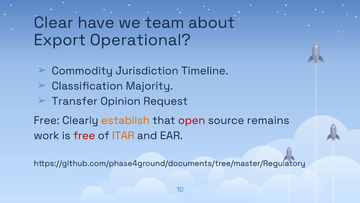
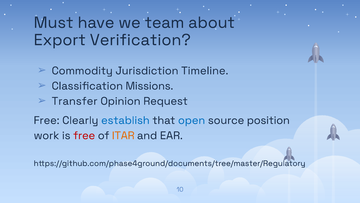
Clear: Clear -> Must
Operational: Operational -> Verification
Majority: Majority -> Missions
establish colour: orange -> blue
open colour: red -> blue
remains: remains -> position
